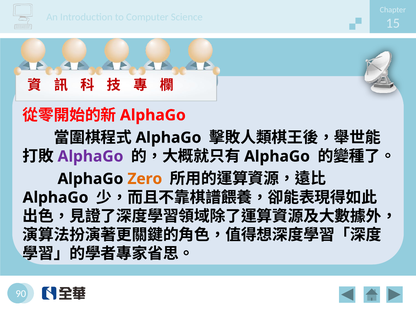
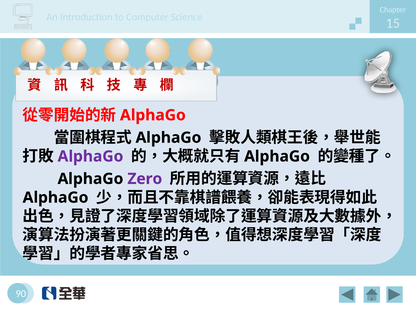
Zero colour: orange -> purple
